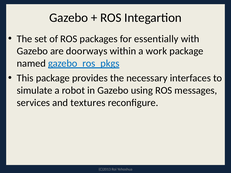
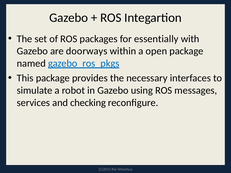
work: work -> open
textures: textures -> checking
